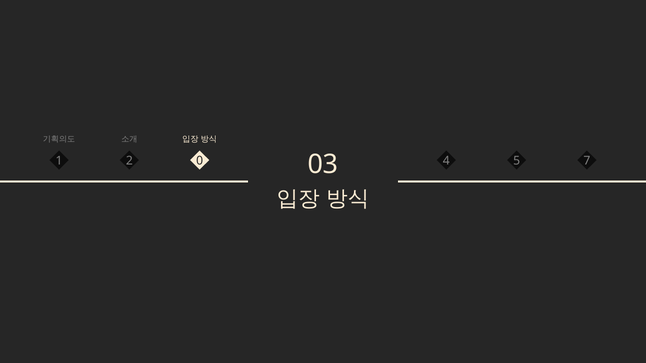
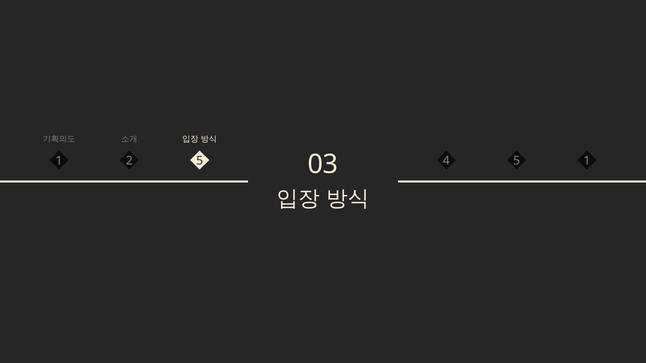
1 0: 0 -> 5
5 7: 7 -> 1
